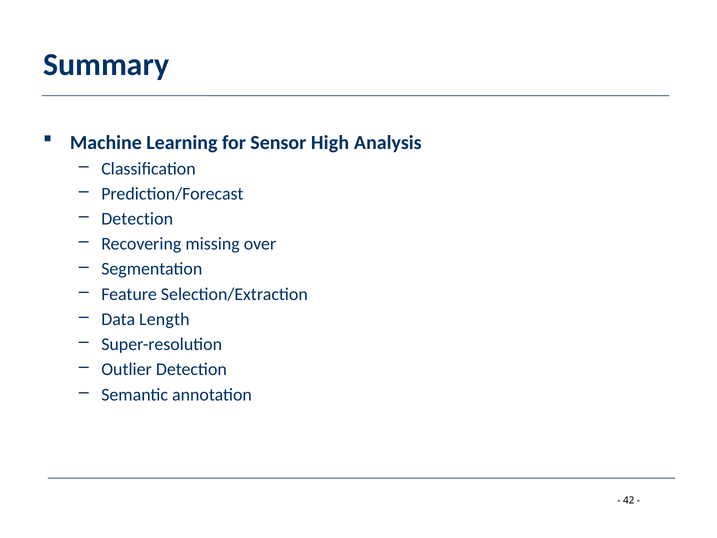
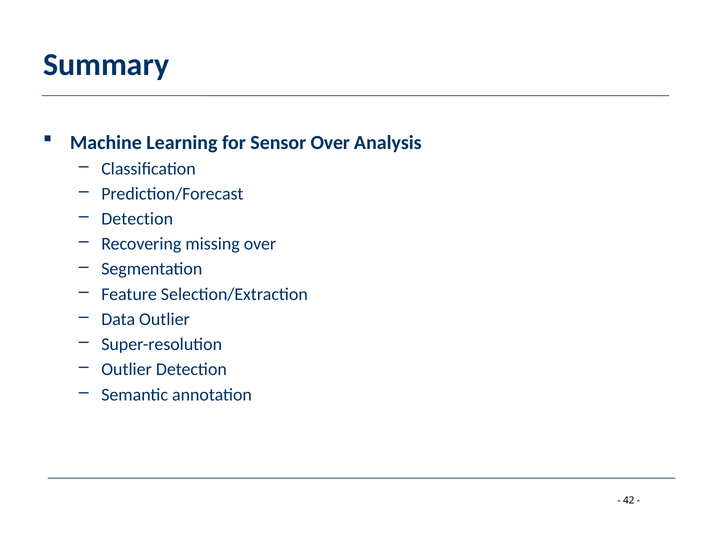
Sensor High: High -> Over
Data Length: Length -> Outlier
